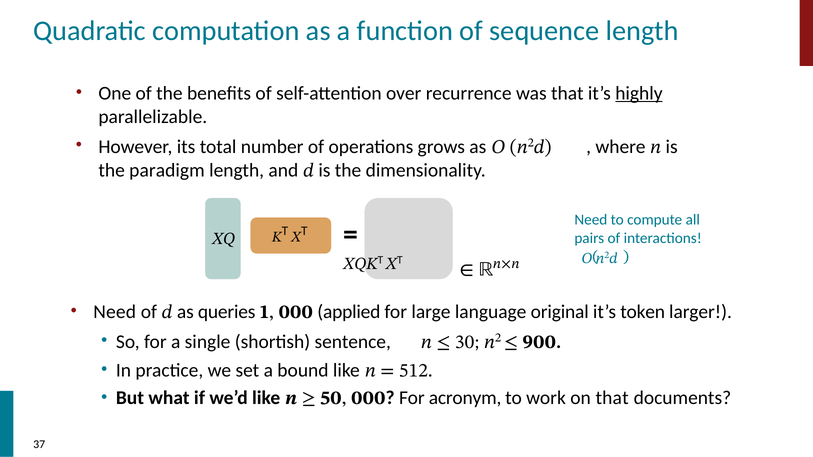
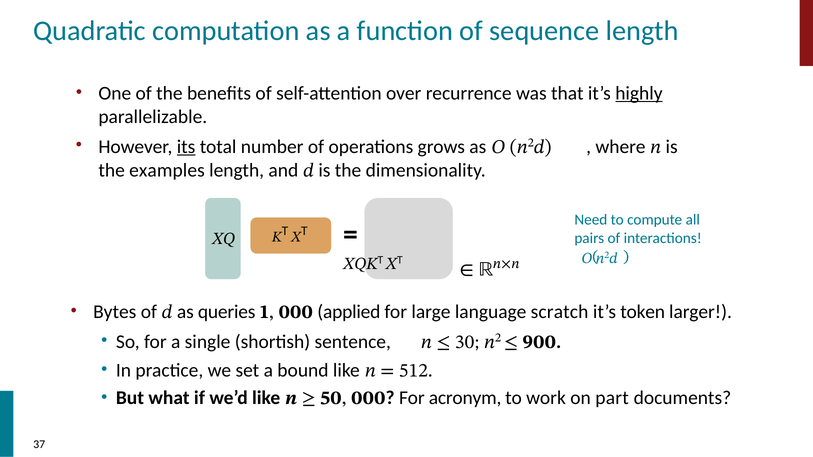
its underline: none -> present
paradigm: paradigm -> examples
Need at (115, 312): Need -> Bytes
original: original -> scratch
on that: that -> part
